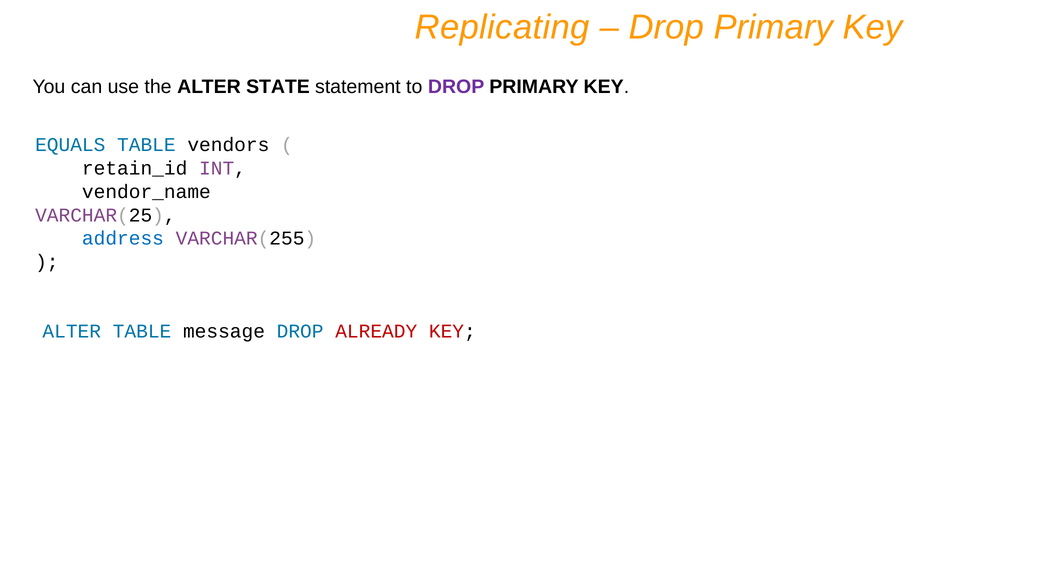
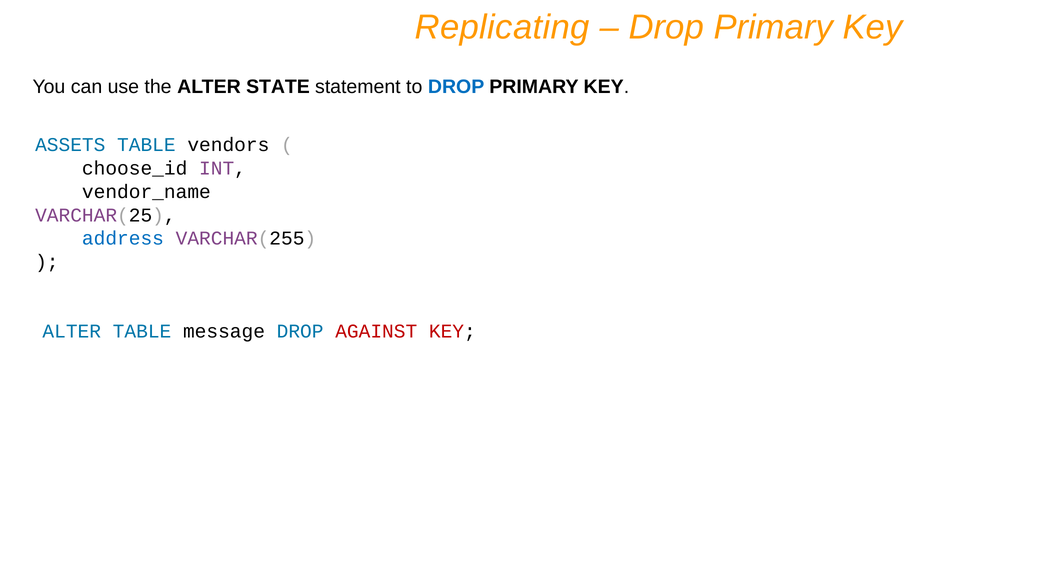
DROP at (456, 87) colour: purple -> blue
EQUALS: EQUALS -> ASSETS
retain_id: retain_id -> choose_id
ALREADY: ALREADY -> AGAINST
